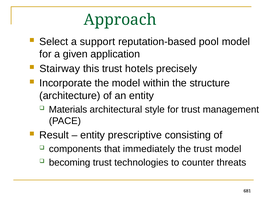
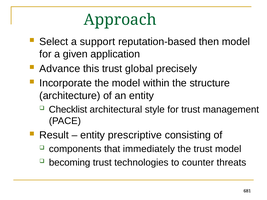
pool: pool -> then
Stairway: Stairway -> Advance
hotels: hotels -> global
Materials: Materials -> Checklist
